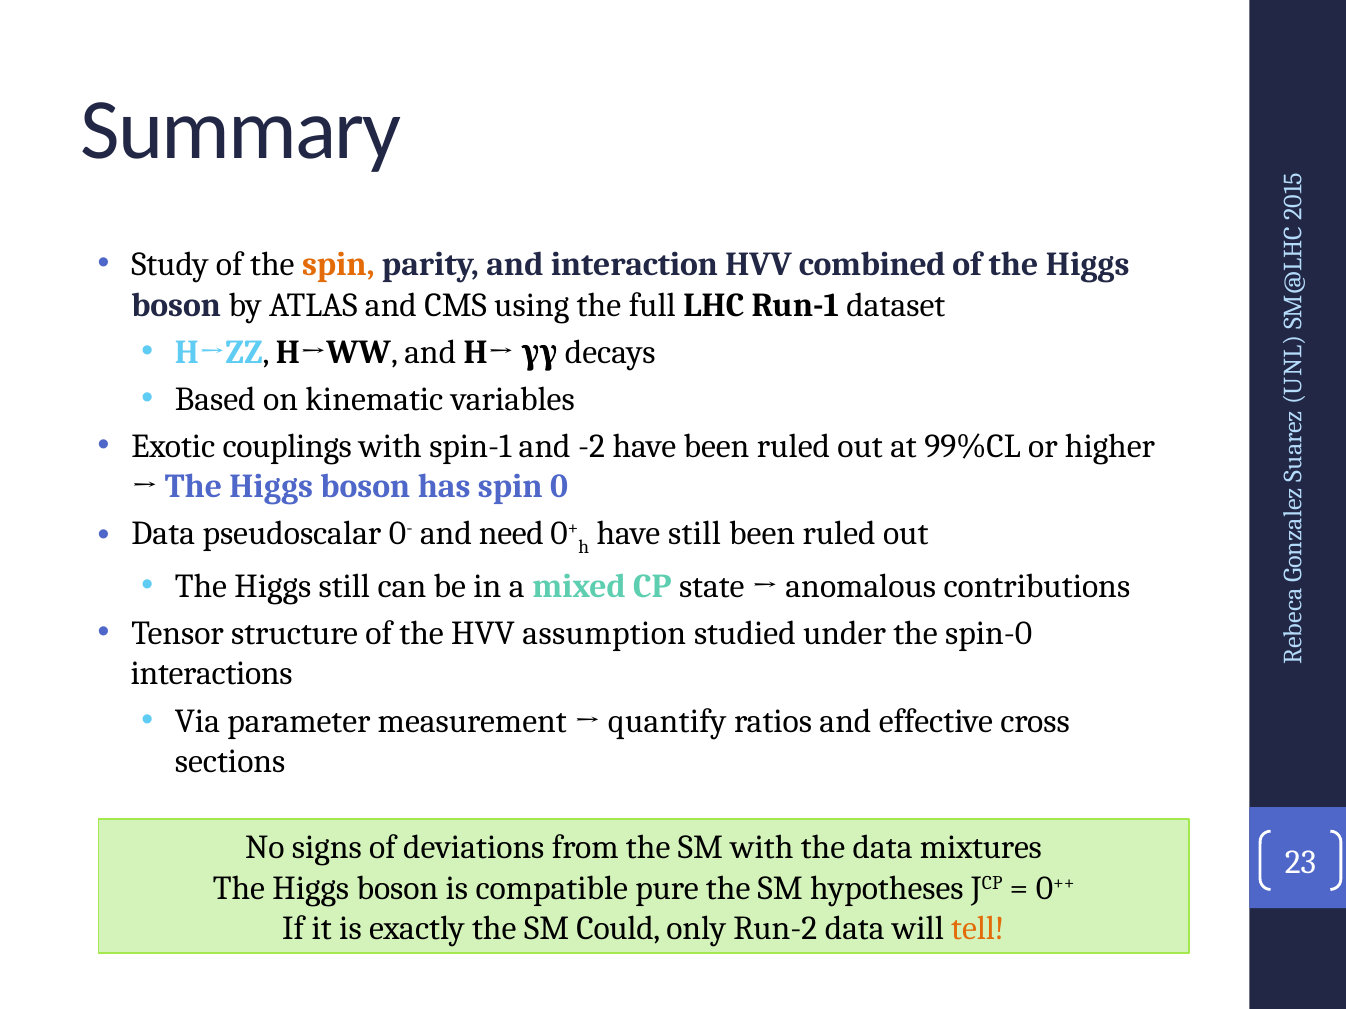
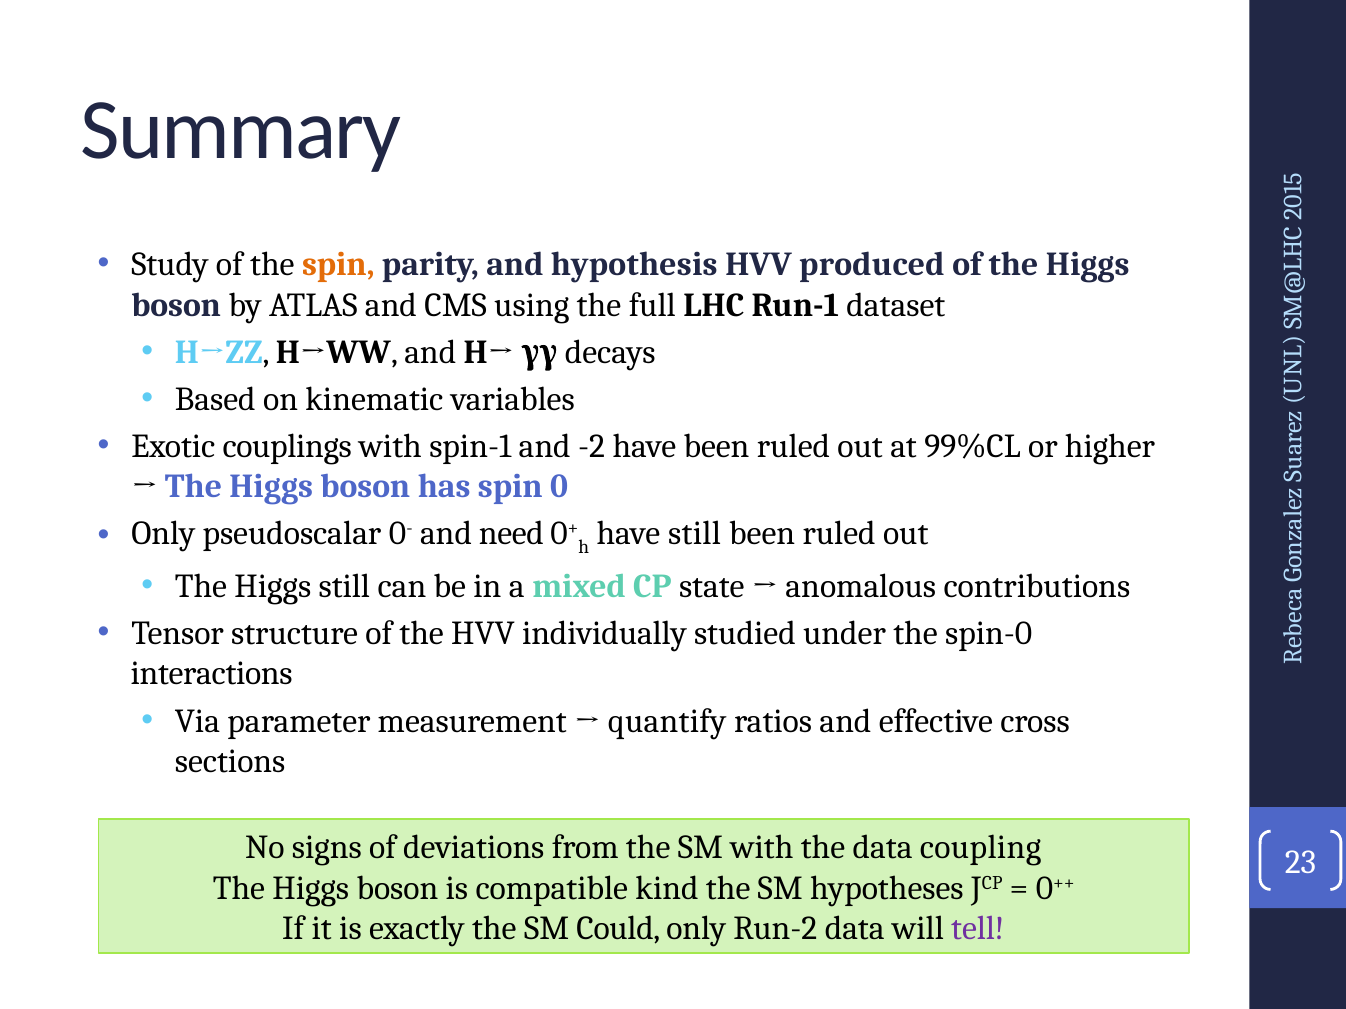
interaction: interaction -> hypothesis
combined: combined -> produced
Data at (163, 534): Data -> Only
assumption: assumption -> individually
mixtures: mixtures -> coupling
pure: pure -> kind
tell colour: orange -> purple
